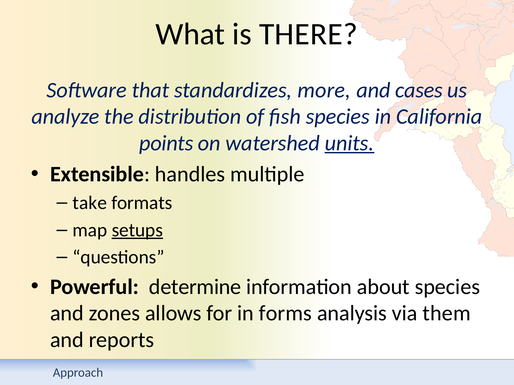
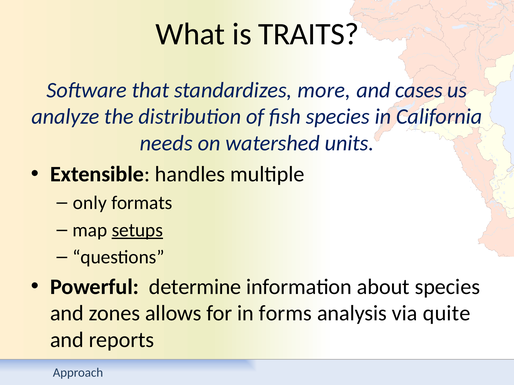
THERE: THERE -> TRAITS
points: points -> needs
units underline: present -> none
take: take -> only
them: them -> quite
